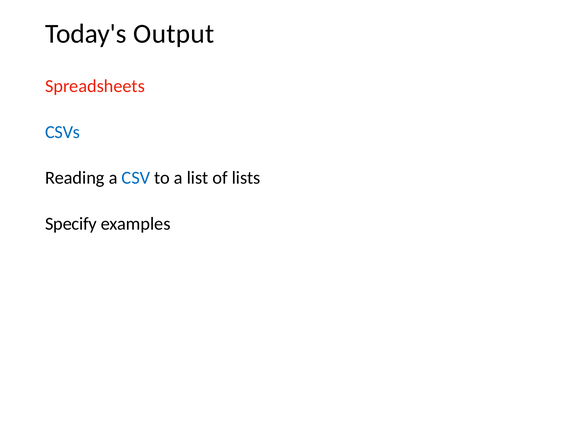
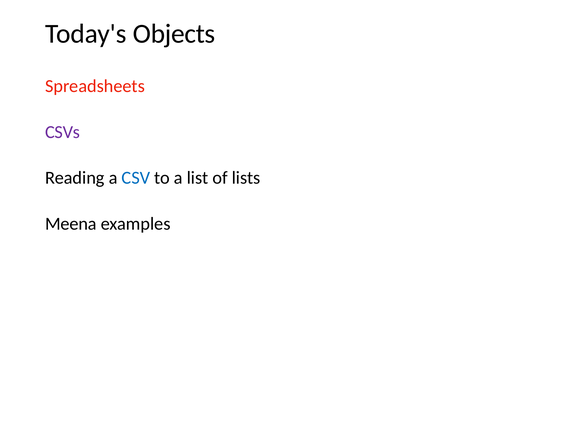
Output: Output -> Objects
CSVs colour: blue -> purple
Specify: Specify -> Meena
